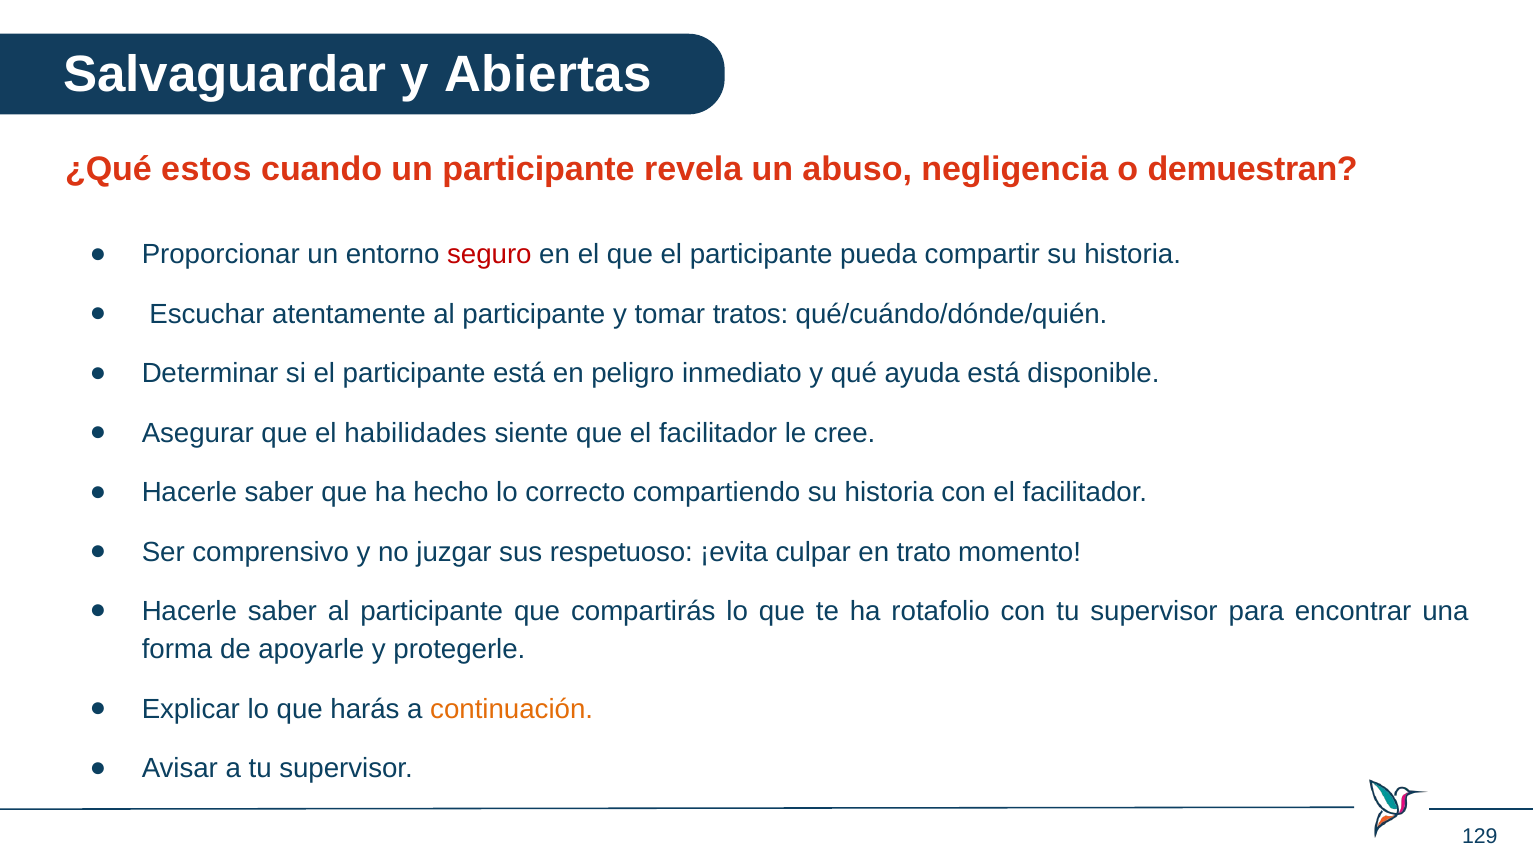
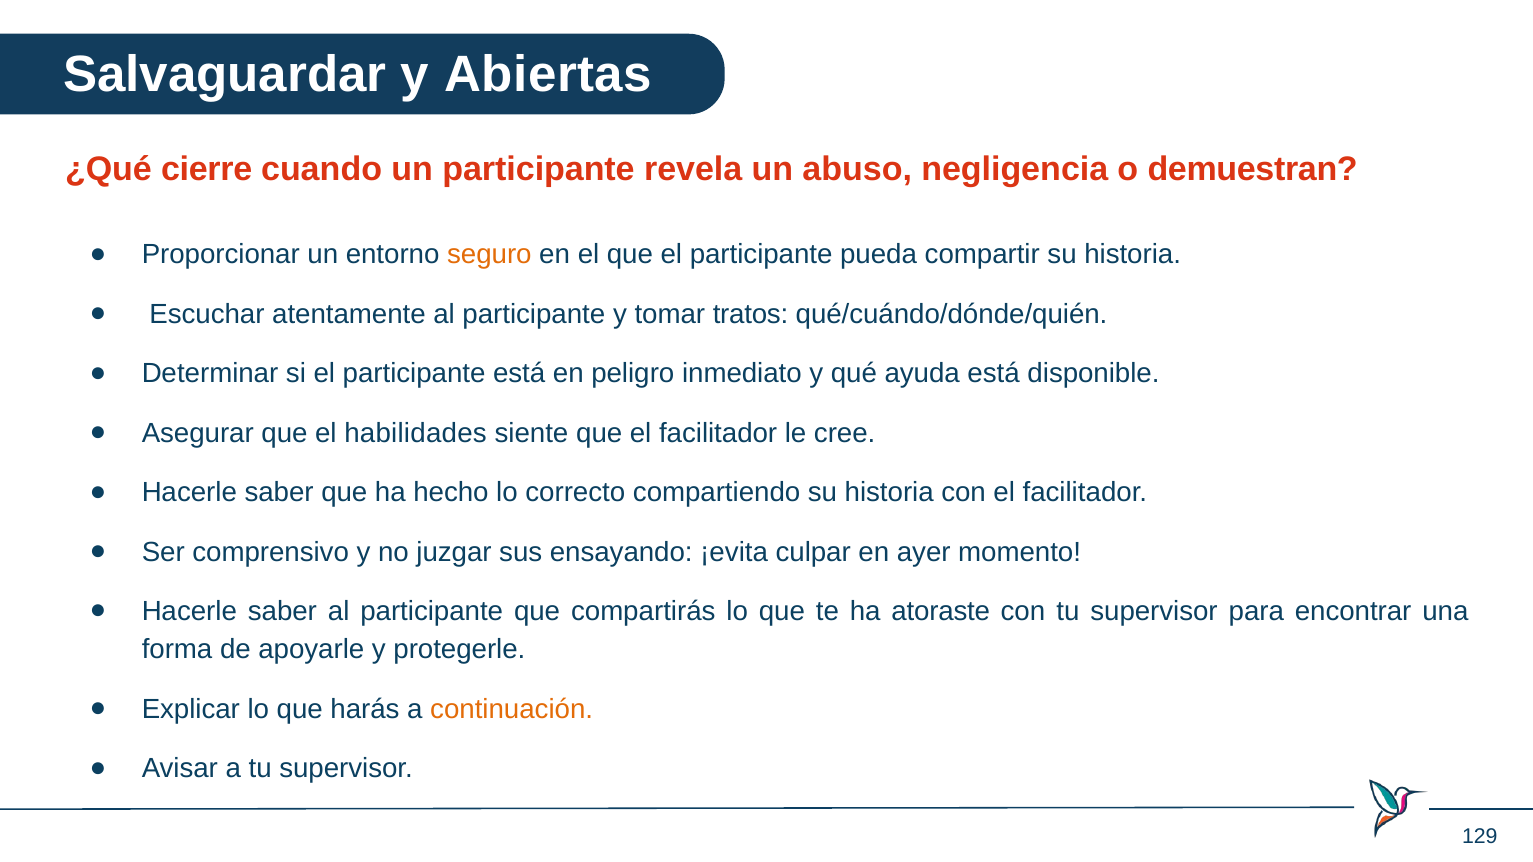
estos: estos -> cierre
seguro colour: red -> orange
respetuoso: respetuoso -> ensayando
trato: trato -> ayer
rotafolio: rotafolio -> atoraste
